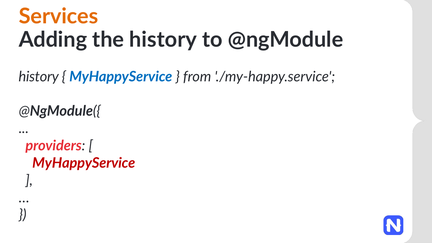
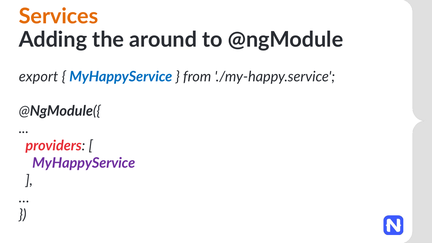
the history: history -> around
history at (39, 77): history -> export
MyHappyService at (84, 163) colour: red -> purple
